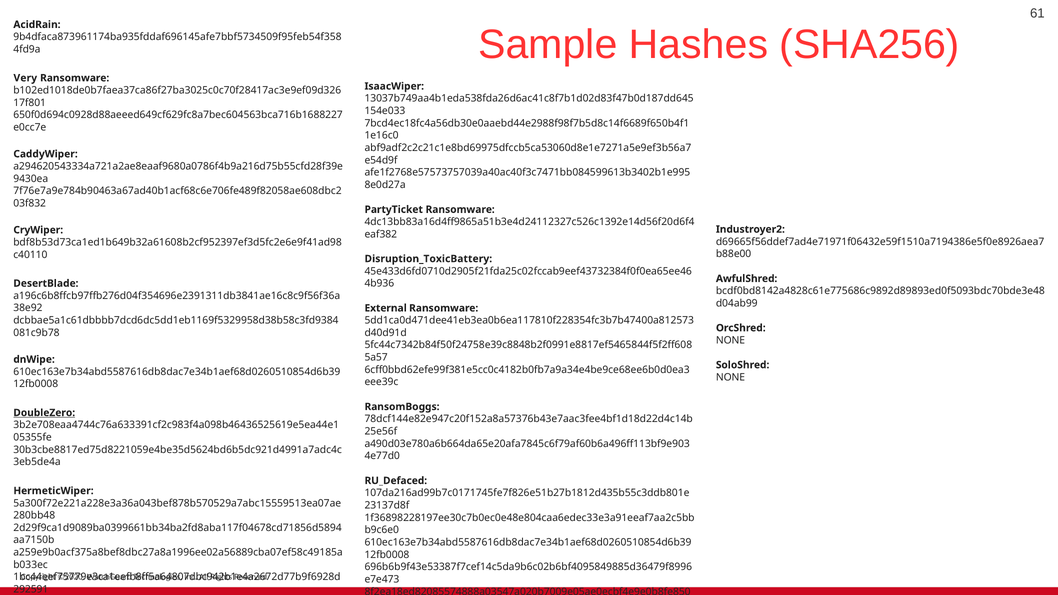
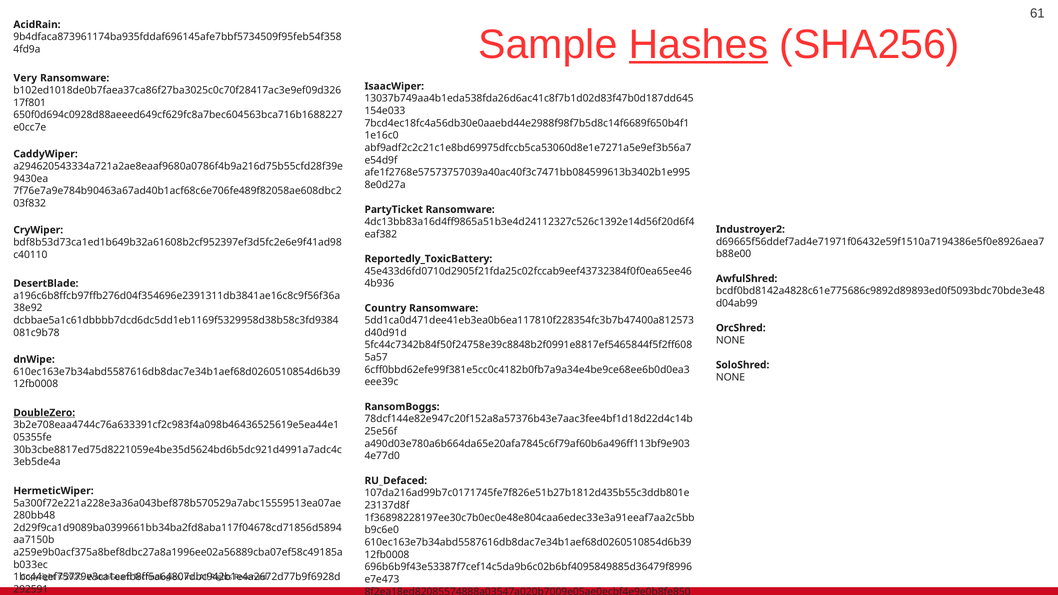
Hashes underline: none -> present
Disruption_ToxicBattery: Disruption_ToxicBattery -> Reportedly_ToxicBattery
External: External -> Country
